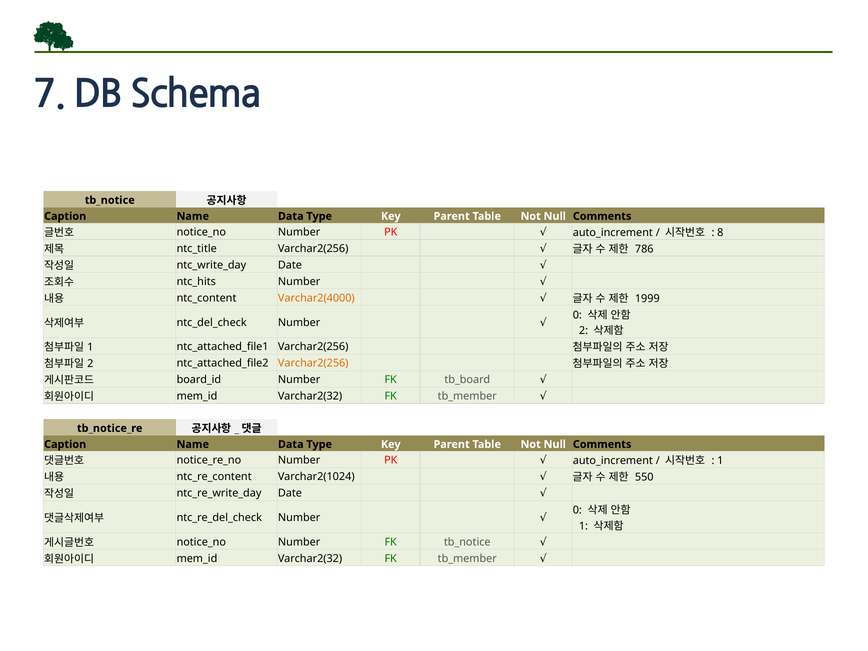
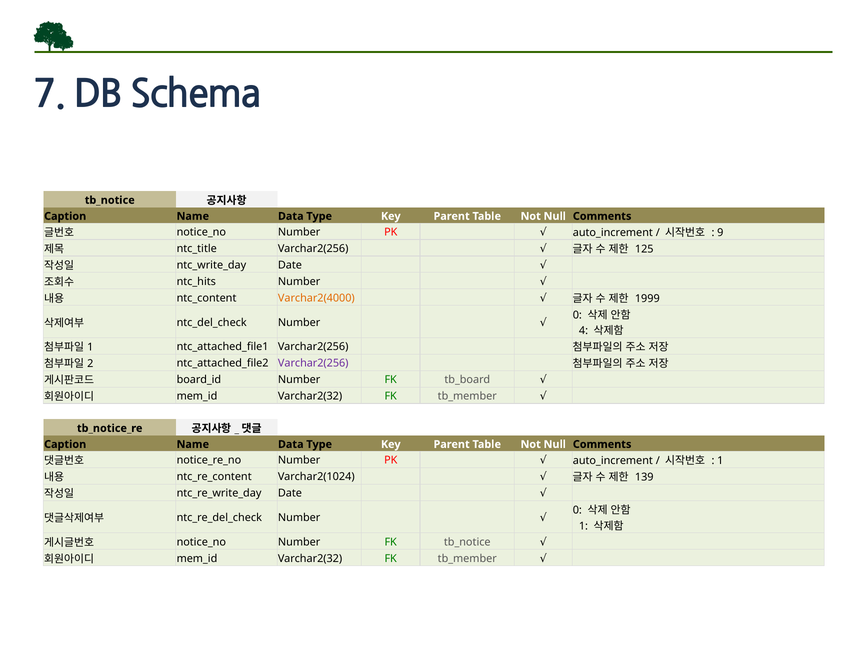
8: 8 -> 9
786: 786 -> 125
2 at (584, 331): 2 -> 4
Varchar2(256 at (313, 363) colour: orange -> purple
550: 550 -> 139
